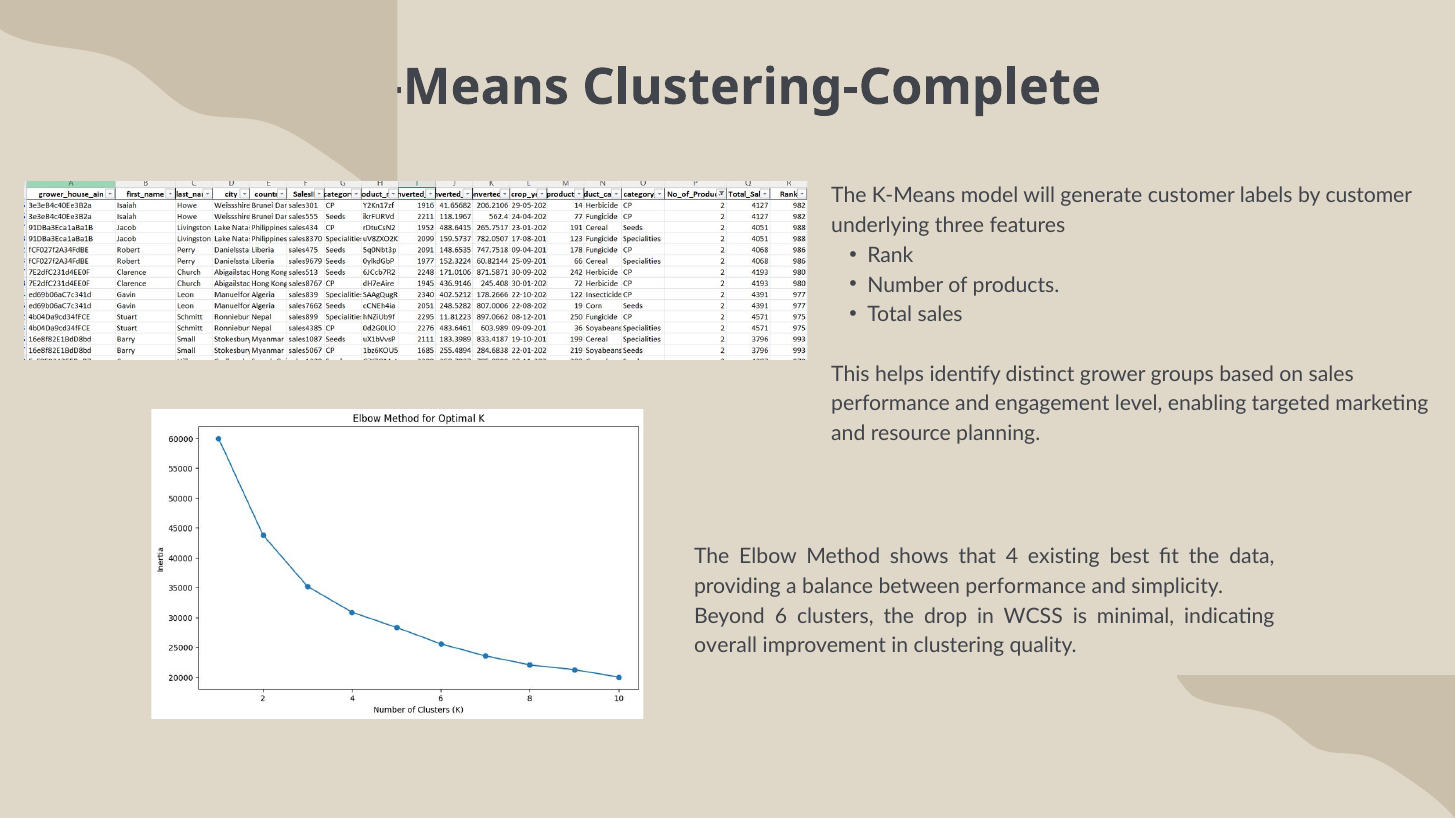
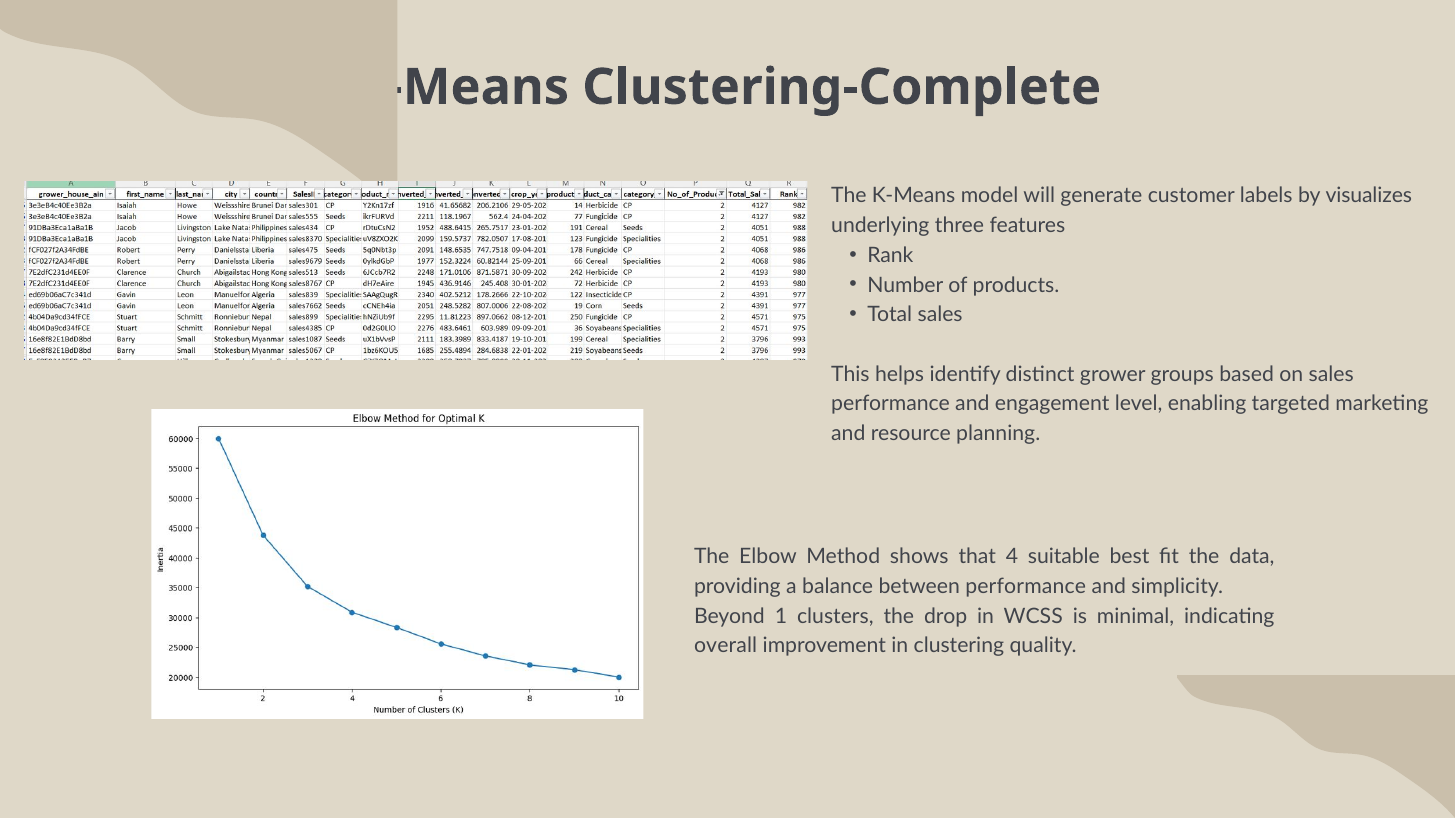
by customer: customer -> visualizes
existing: existing -> suitable
6: 6 -> 1
